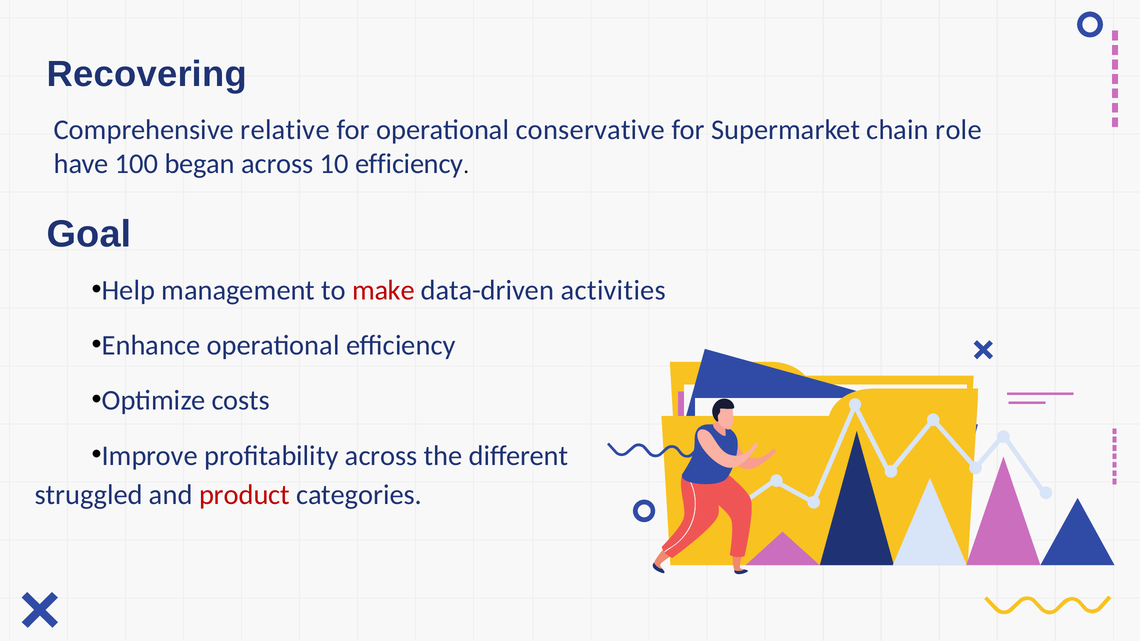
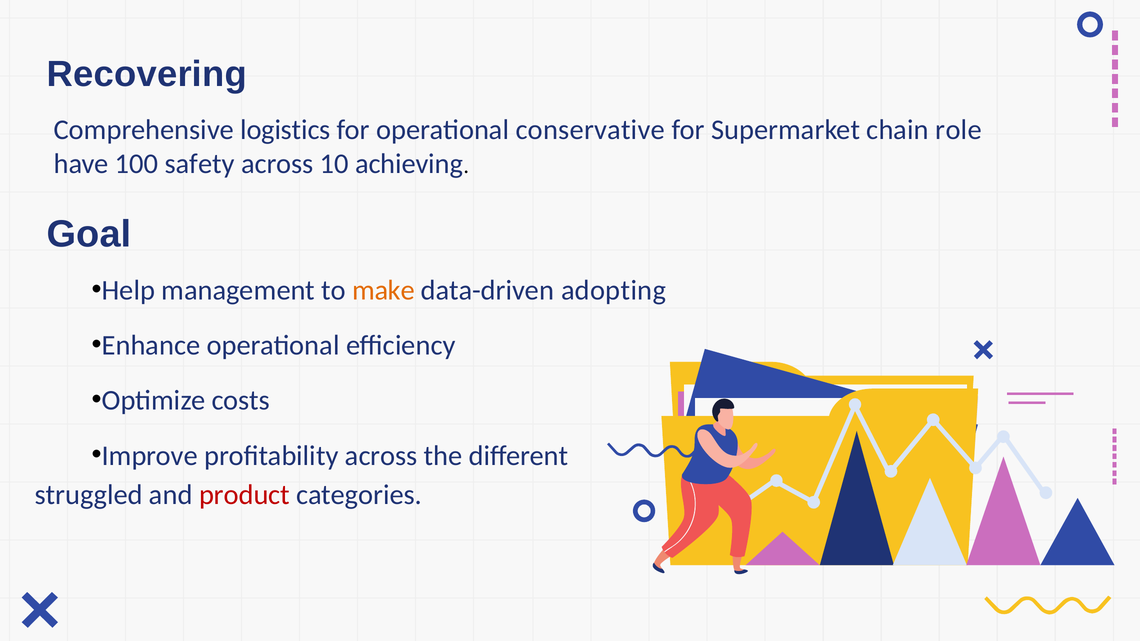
relative: relative -> logistics
began: began -> safety
10 efficiency: efficiency -> achieving
make colour: red -> orange
activities: activities -> adopting
